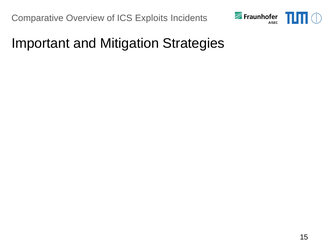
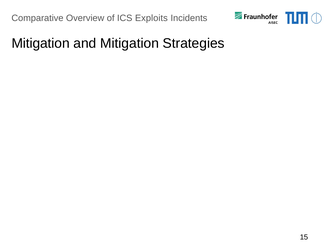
Important at (41, 43): Important -> Mitigation
